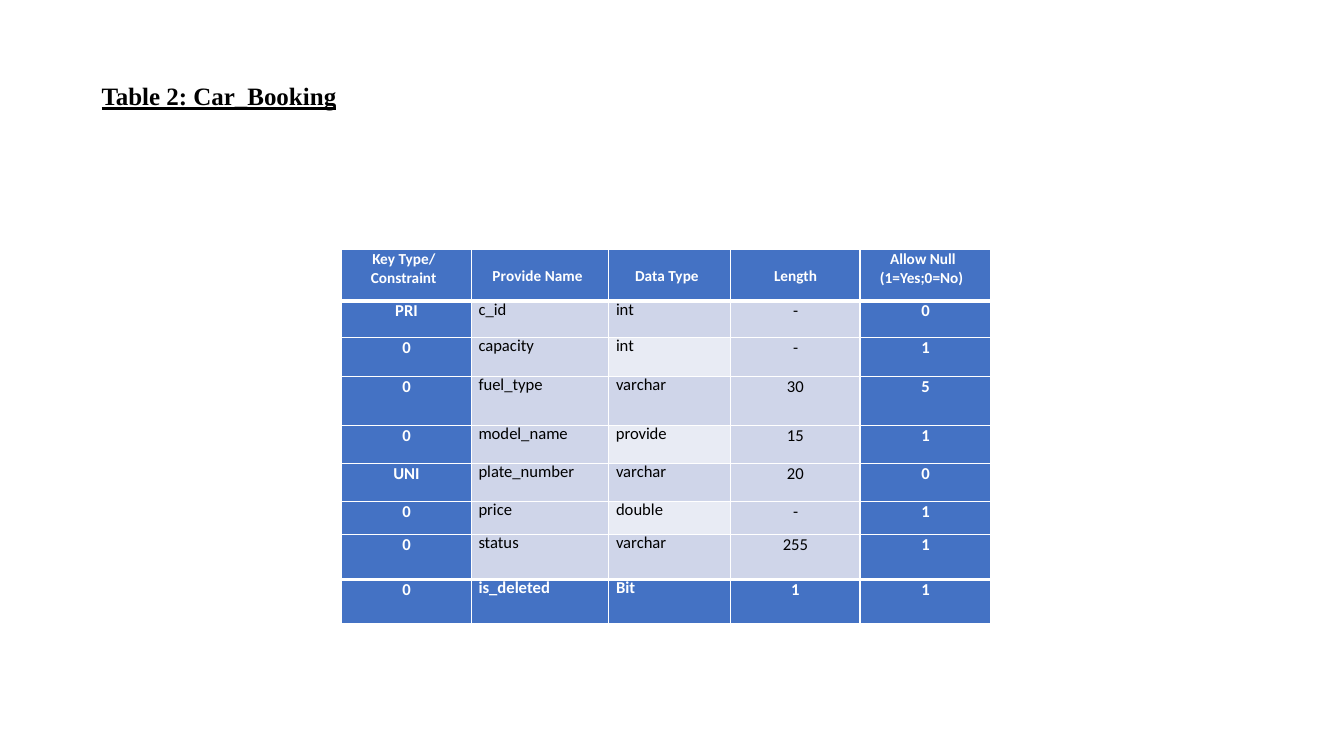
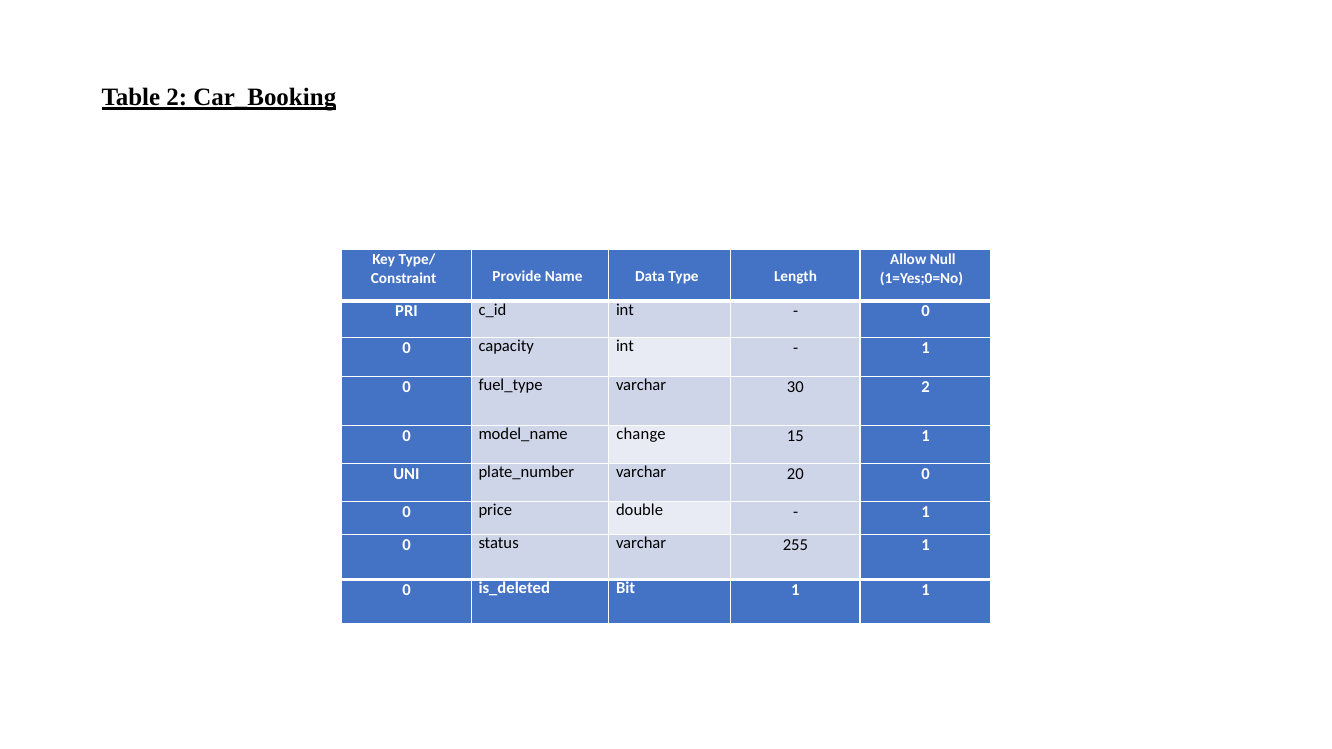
30 5: 5 -> 2
provide at (641, 434): provide -> change
